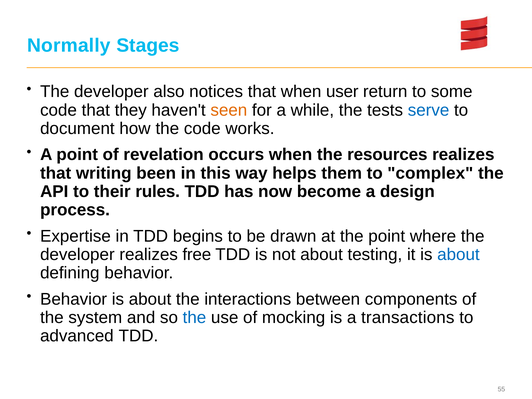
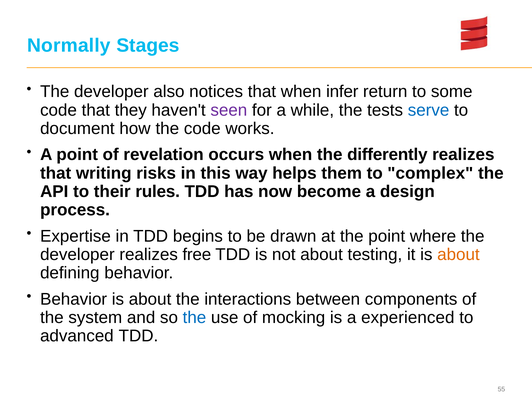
user: user -> infer
seen colour: orange -> purple
resources: resources -> differently
been: been -> risks
about at (458, 254) colour: blue -> orange
transactions: transactions -> experienced
